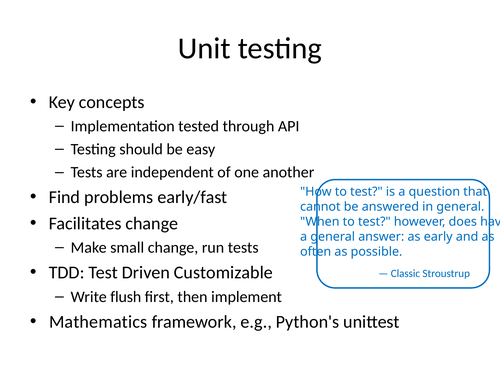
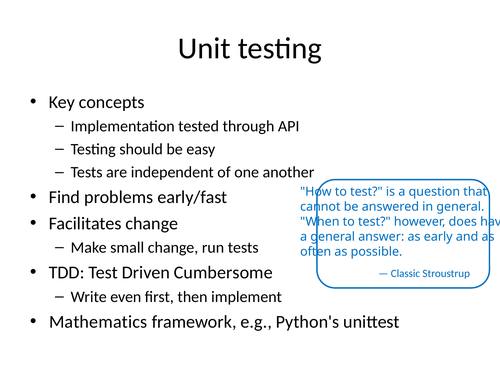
Customizable: Customizable -> Cumbersome
flush: flush -> even
